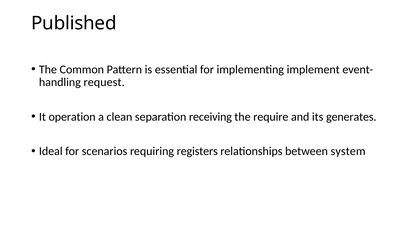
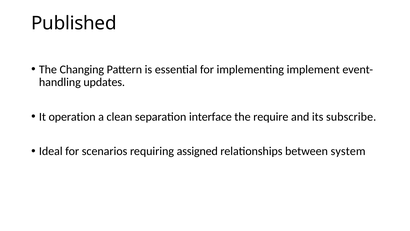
Common: Common -> Changing
request: request -> updates
receiving: receiving -> interface
generates: generates -> subscribe
registers: registers -> assigned
